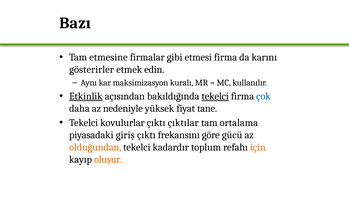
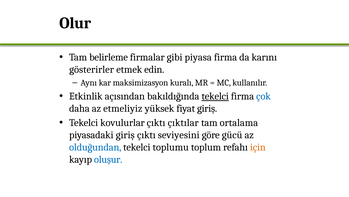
Bazı: Bazı -> Olur
etmesine: etmesine -> belirleme
etmesi: etmesi -> piyasa
Etkinlik underline: present -> none
nedeniyle: nedeniyle -> etmeliyiz
fiyat tane: tane -> giriş
frekansını: frekansını -> seviyesini
olduğundan colour: orange -> blue
kadardır: kadardır -> toplumu
oluşur colour: orange -> blue
